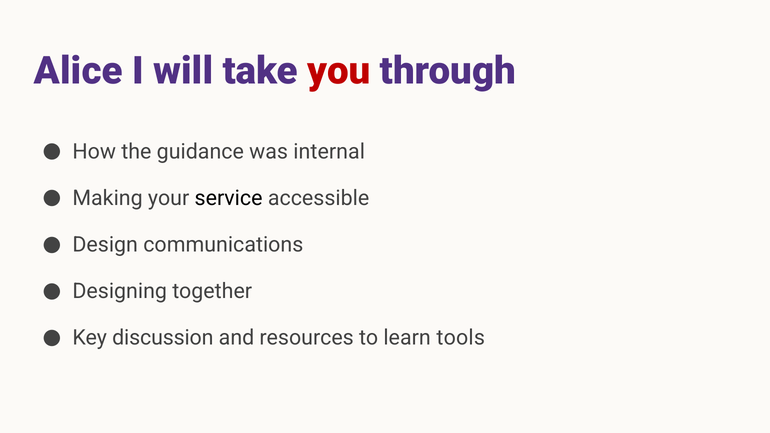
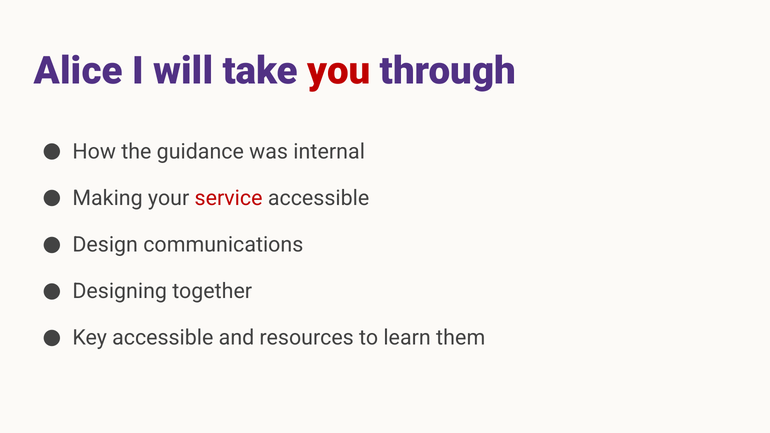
service colour: black -> red
Key discussion: discussion -> accessible
tools: tools -> them
